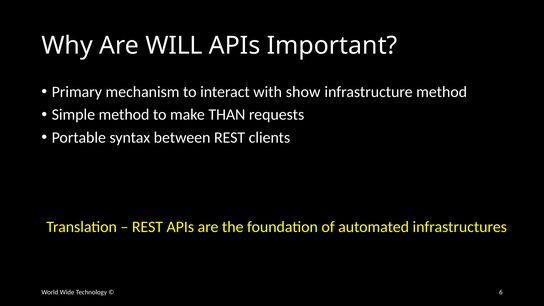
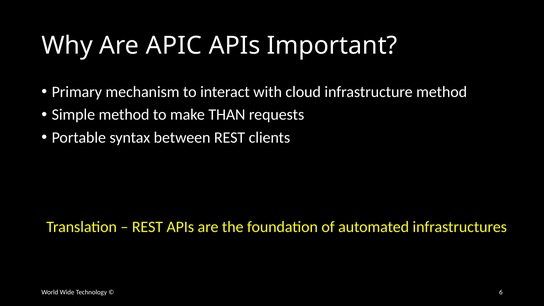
WILL: WILL -> APIC
show: show -> cloud
